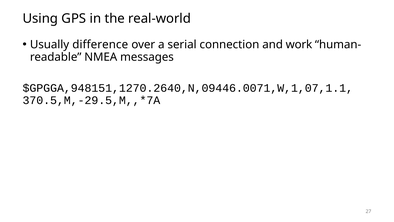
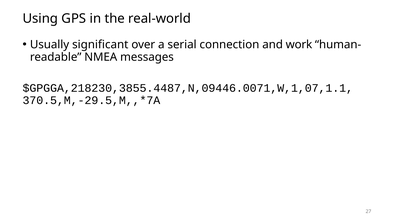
difference: difference -> significant
$GPGGA,948151,1270.2640,N,09446.0071,W,1,07,1.1: $GPGGA,948151,1270.2640,N,09446.0071,W,1,07,1.1 -> $GPGGA,218230,3855.4487,N,09446.0071,W,1,07,1.1
